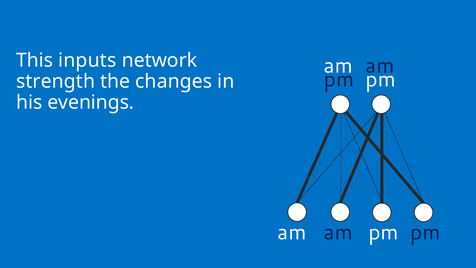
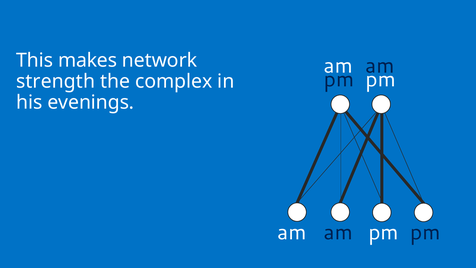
inputs: inputs -> makes
changes: changes -> complex
